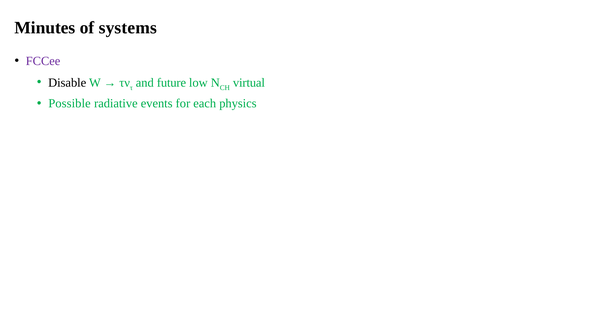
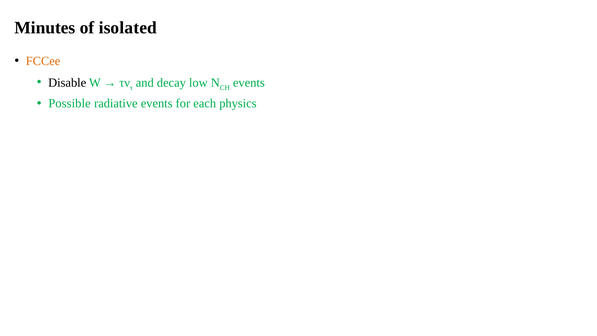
systems: systems -> isolated
FCCee colour: purple -> orange
future: future -> decay
virtual at (249, 83): virtual -> events
